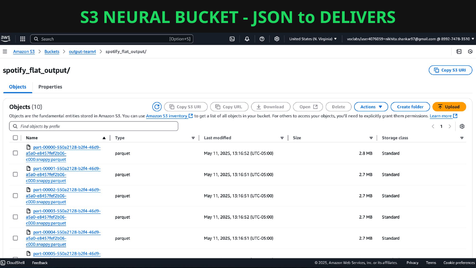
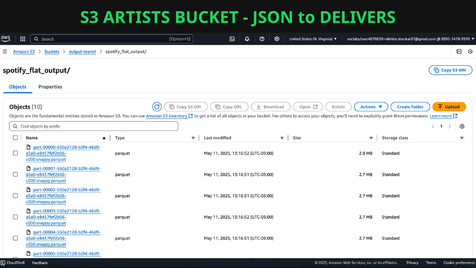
NEURAL: NEURAL -> ARTISTS
